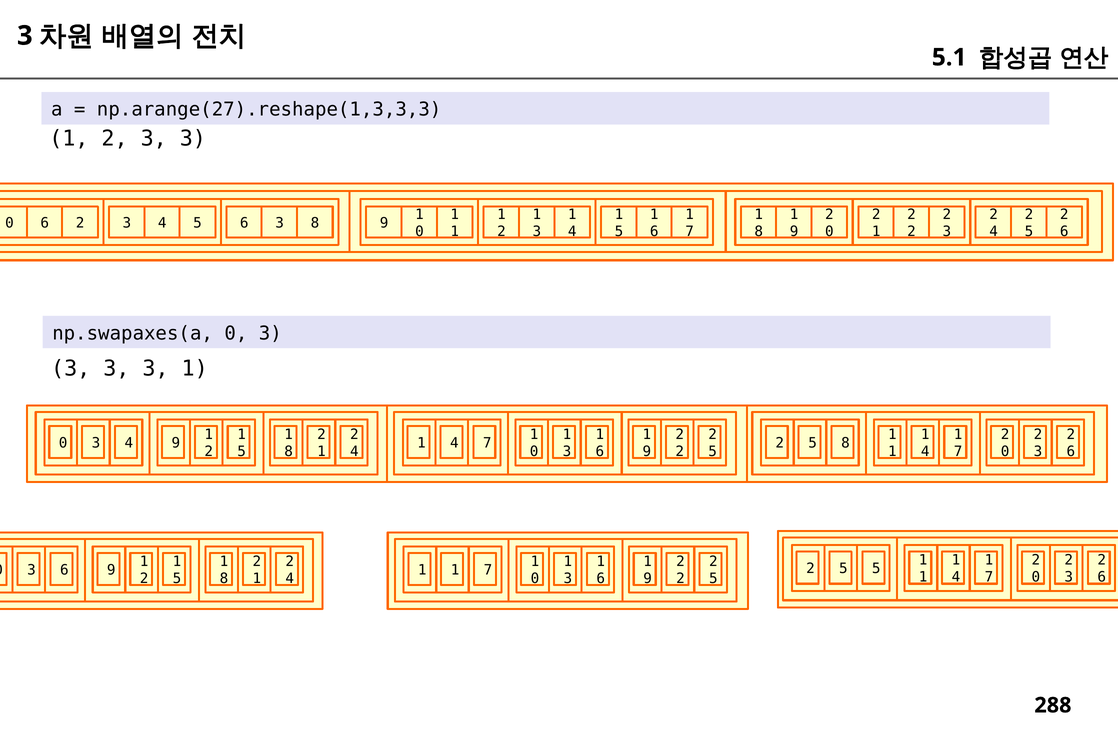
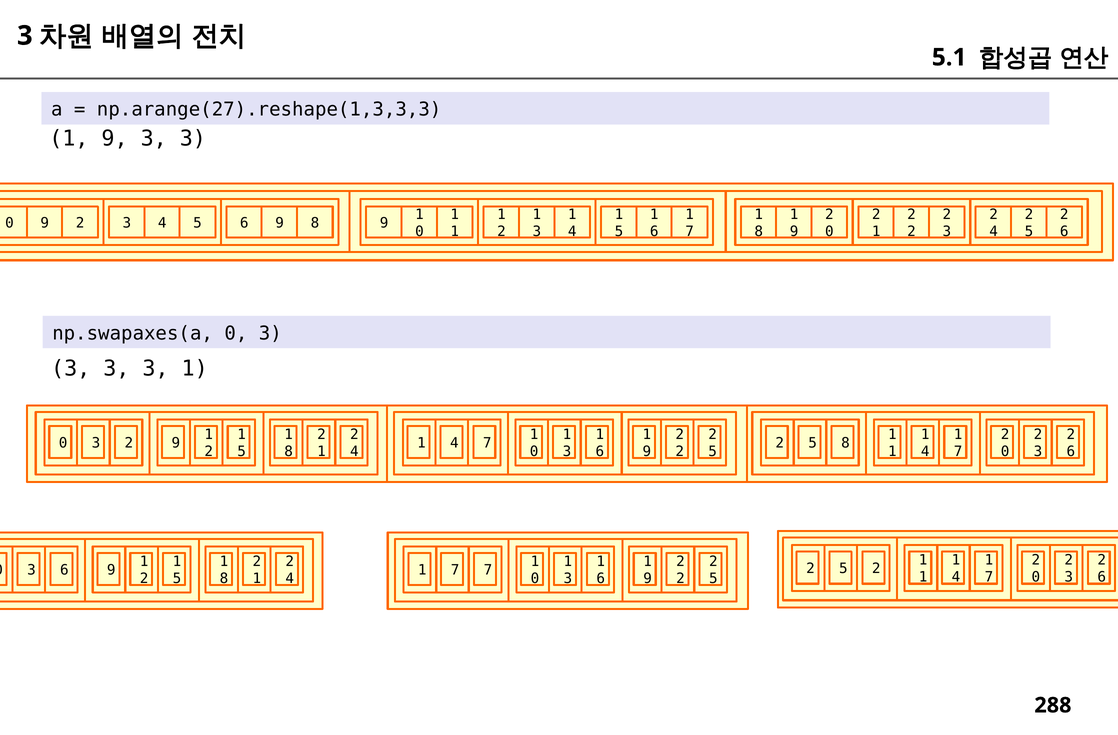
2 at (115, 138): 2 -> 9
0 6: 6 -> 9
5 6 3: 3 -> 9
0 3 4: 4 -> 2
5 at (876, 568): 5 -> 2
1 at (455, 570): 1 -> 7
